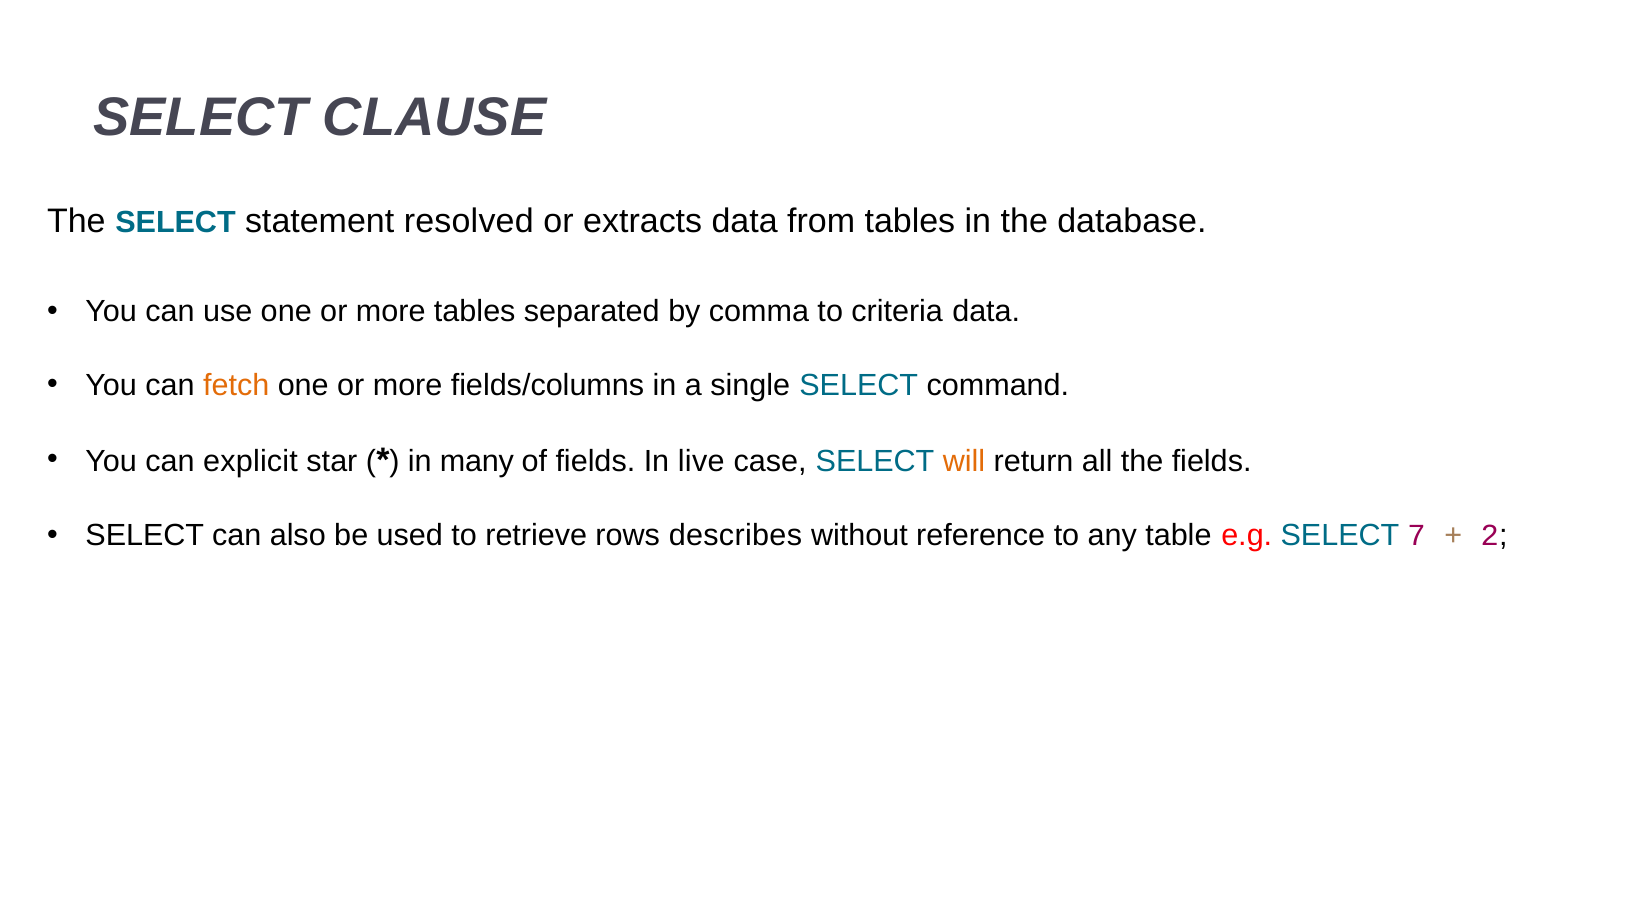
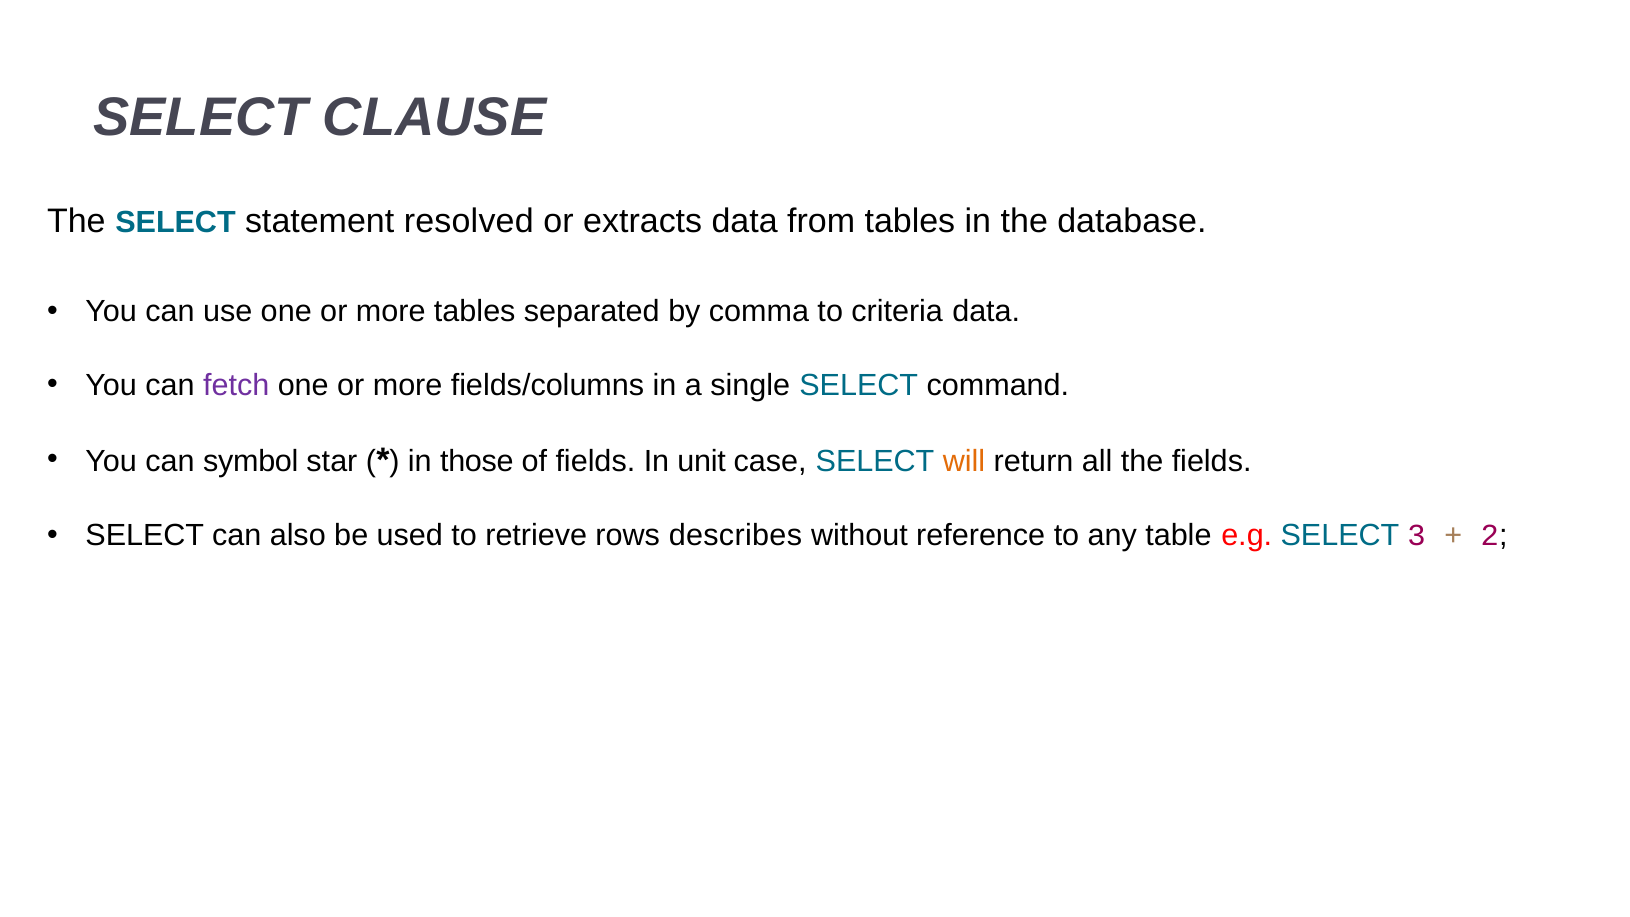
fetch colour: orange -> purple
explicit: explicit -> symbol
many: many -> those
live: live -> unit
7: 7 -> 3
